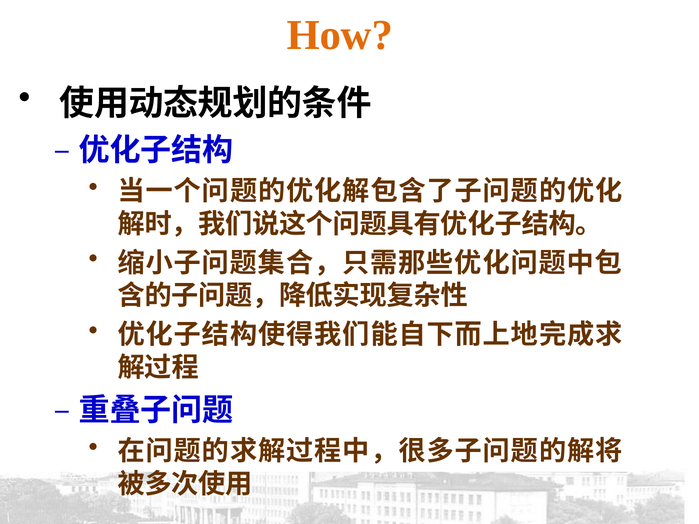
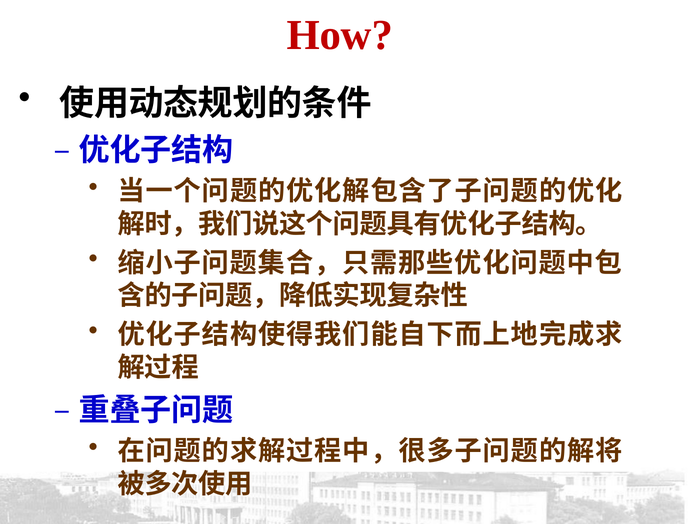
How colour: orange -> red
